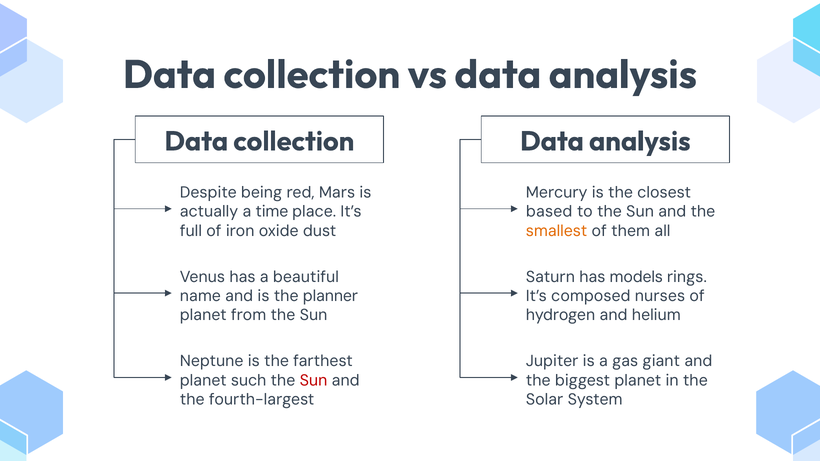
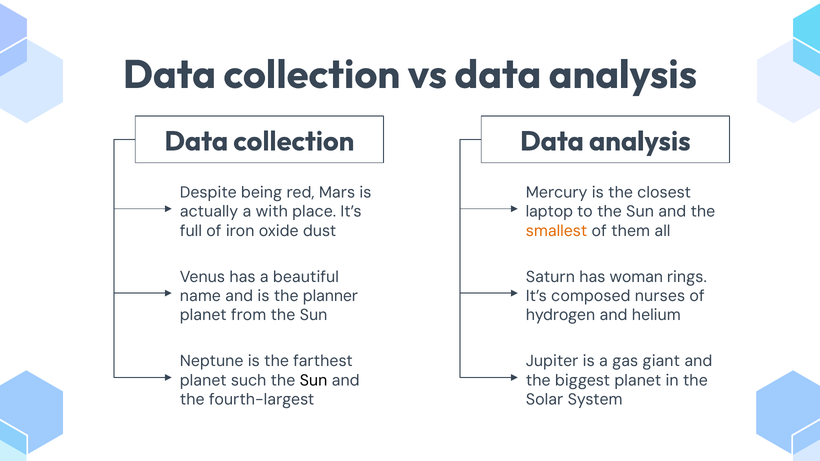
time: time -> with
based: based -> laptop
models: models -> woman
Sun at (314, 381) colour: red -> black
